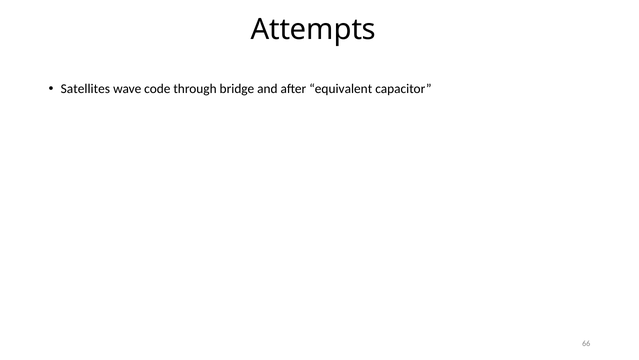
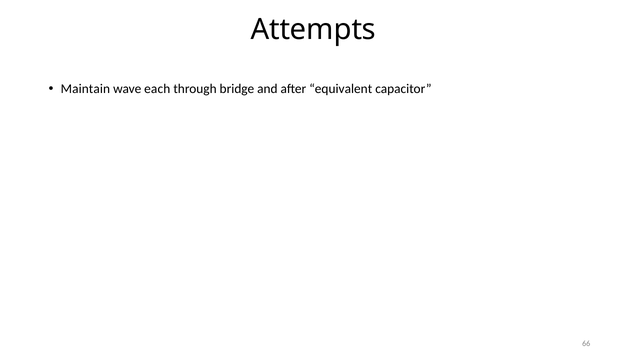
Satellites: Satellites -> Maintain
code: code -> each
